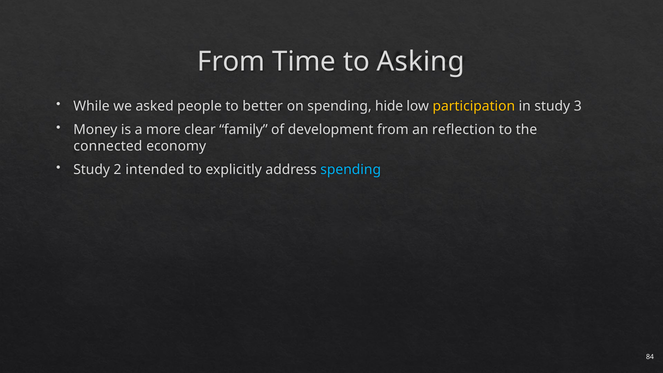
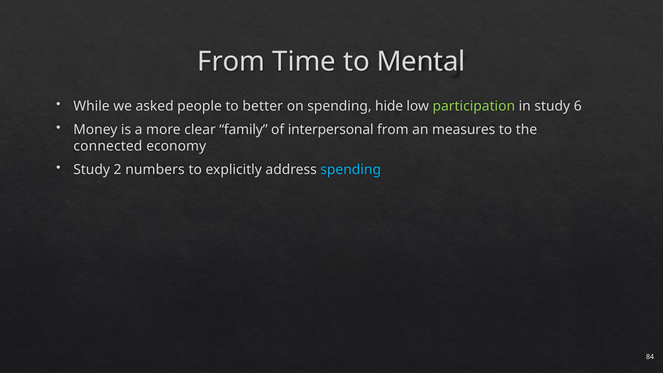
Asking: Asking -> Mental
participation colour: yellow -> light green
3: 3 -> 6
development: development -> interpersonal
reflection: reflection -> measures
intended: intended -> numbers
